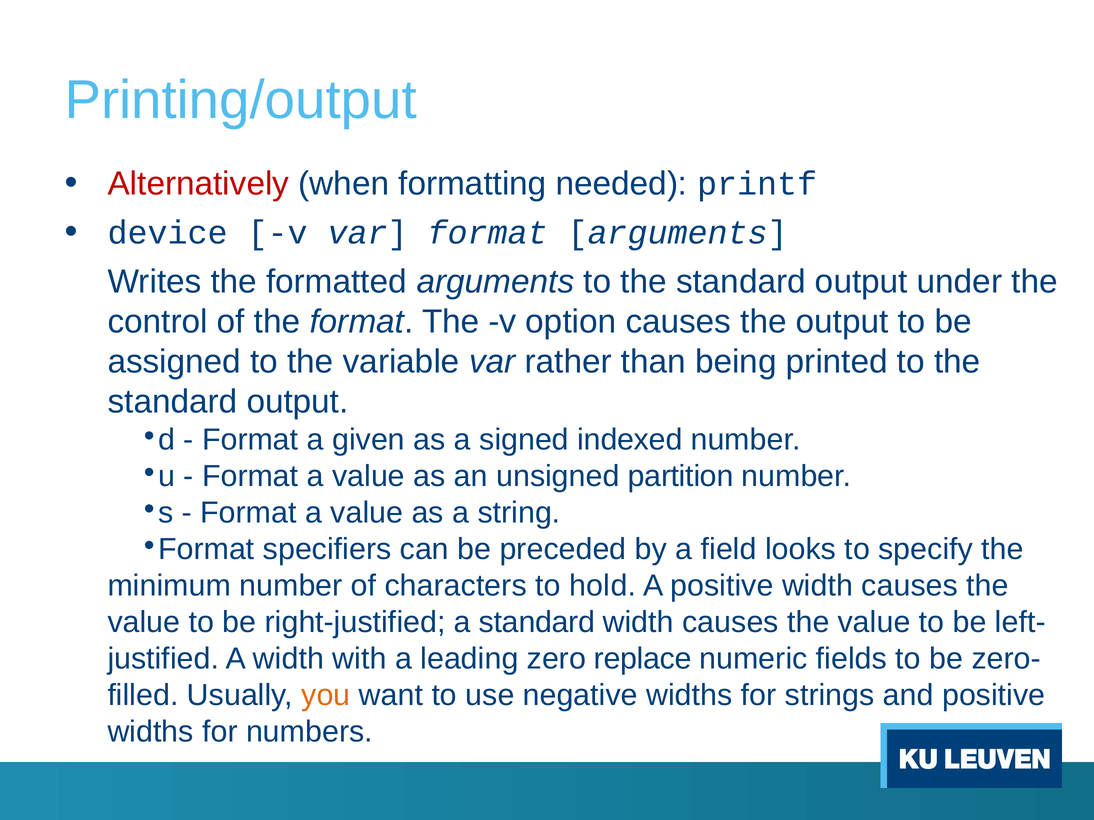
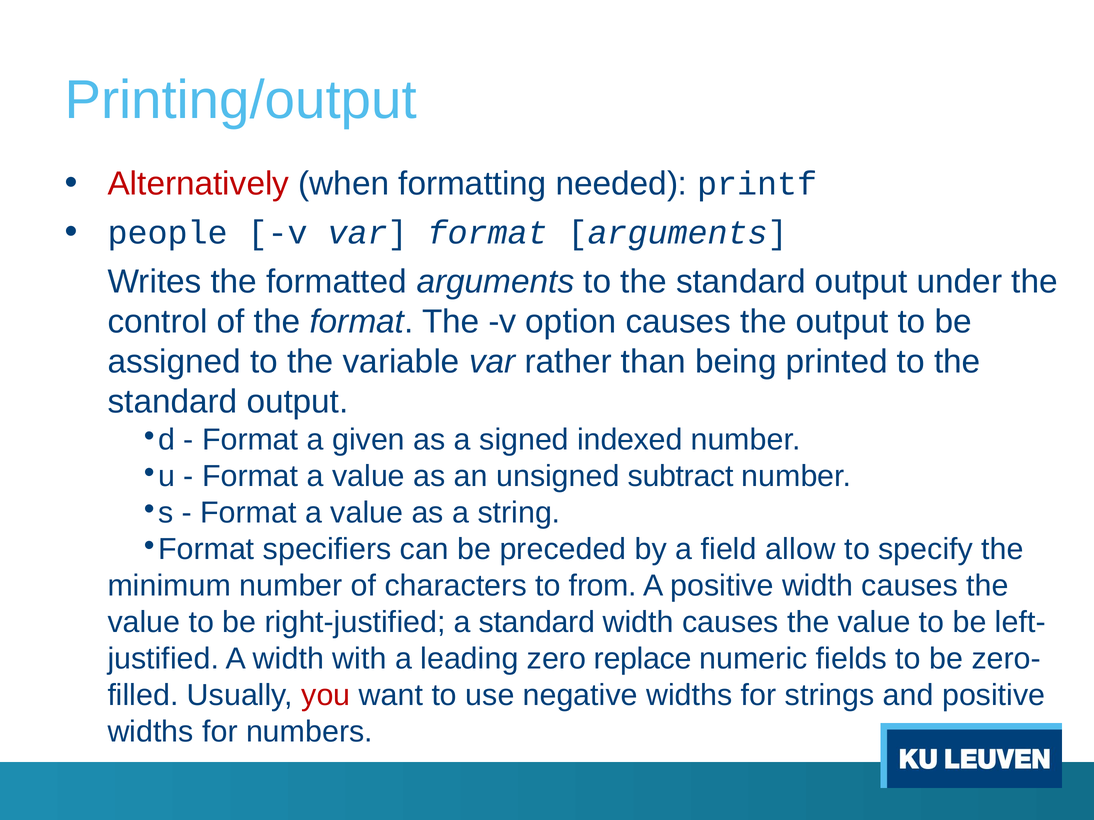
device: device -> people
partition: partition -> subtract
looks: looks -> allow
hold: hold -> from
you colour: orange -> red
